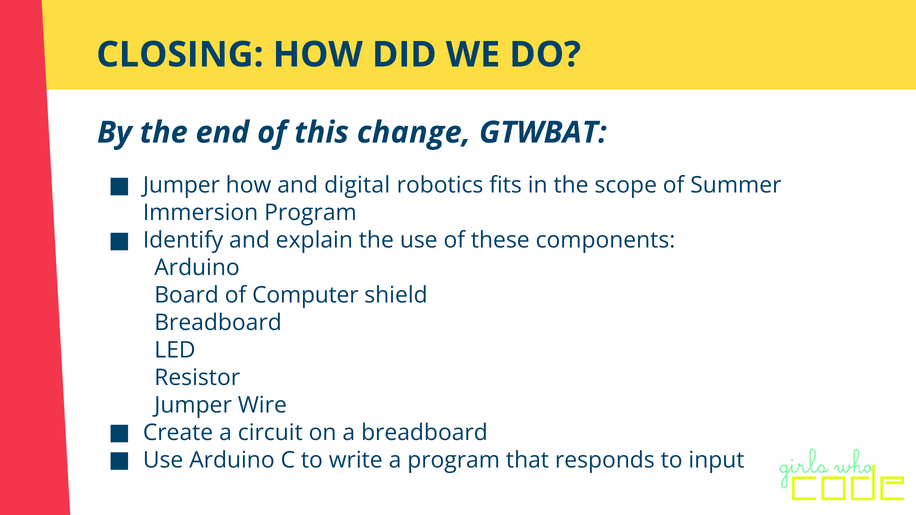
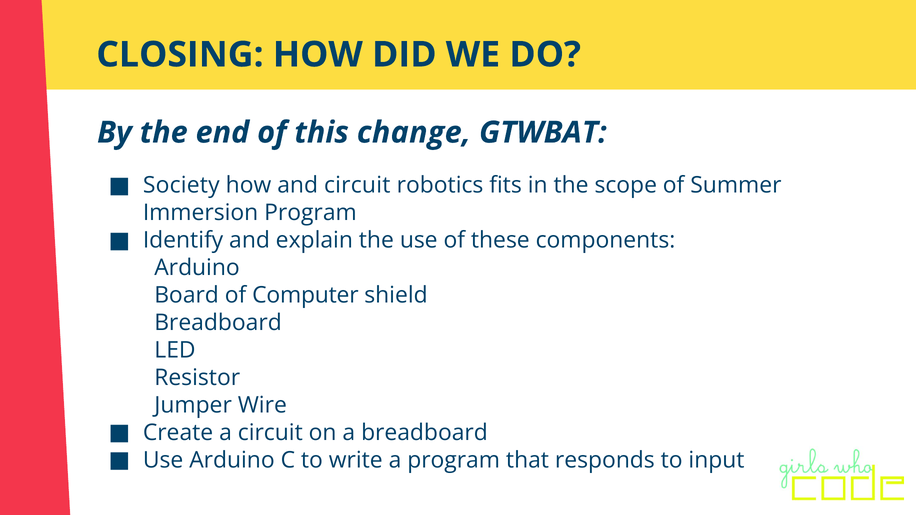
Jumper at (181, 185): Jumper -> Society
and digital: digital -> circuit
